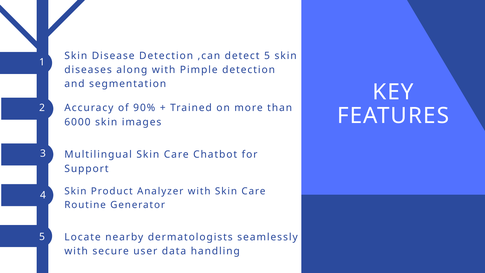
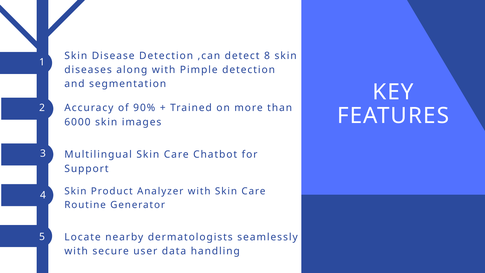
detect 5: 5 -> 8
